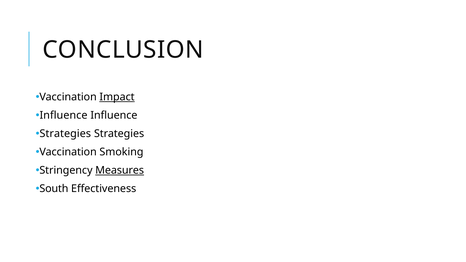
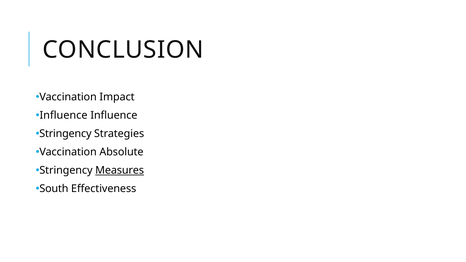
Impact underline: present -> none
Strategies at (65, 134): Strategies -> Stringency
Smoking: Smoking -> Absolute
